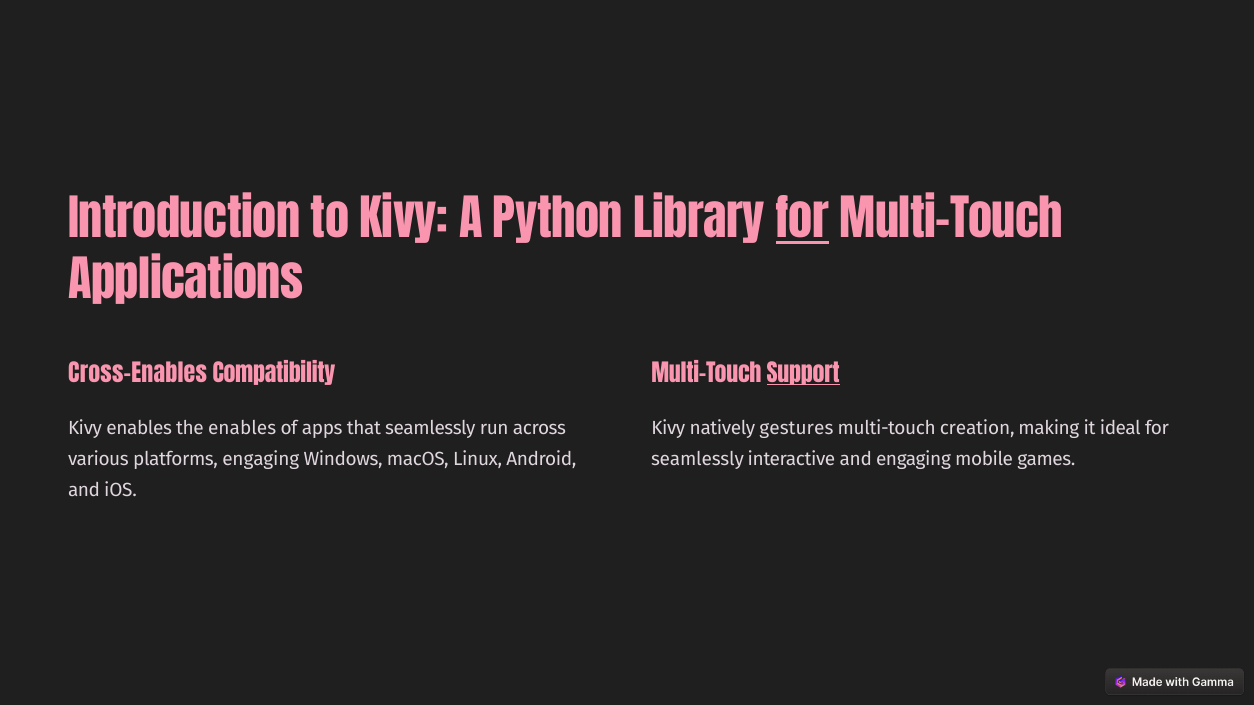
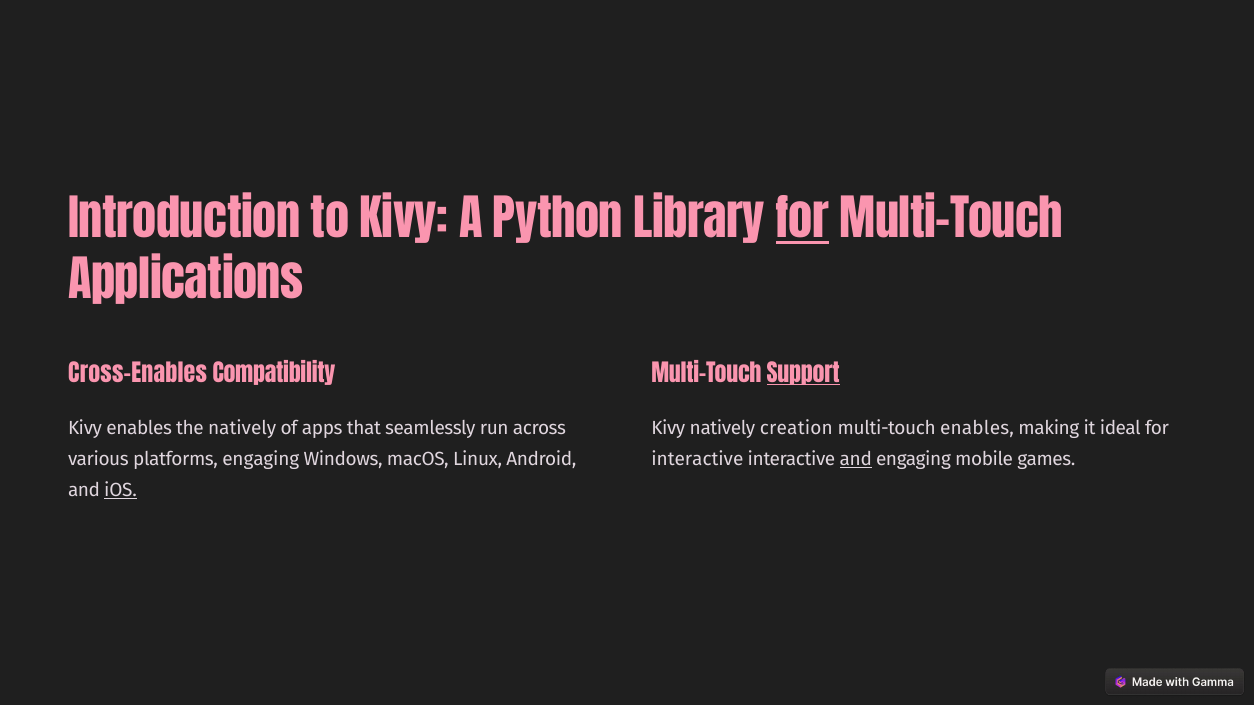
the enables: enables -> natively
gestures: gestures -> creation
multi-touch creation: creation -> enables
seamlessly at (697, 459): seamlessly -> interactive
and at (856, 459) underline: none -> present
iOS underline: none -> present
